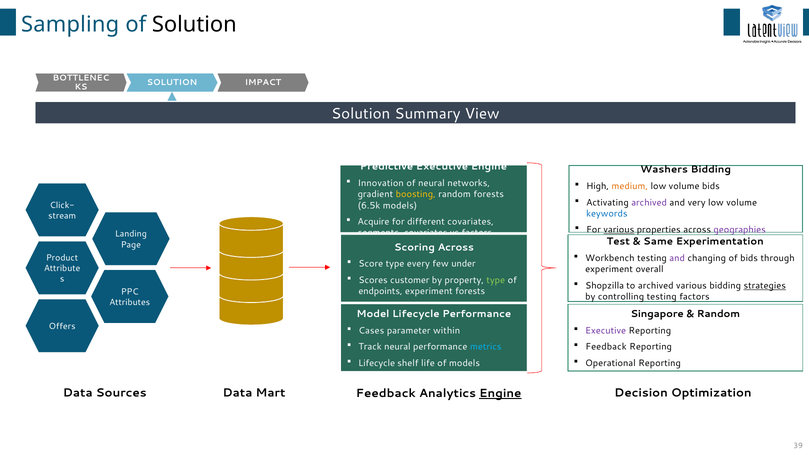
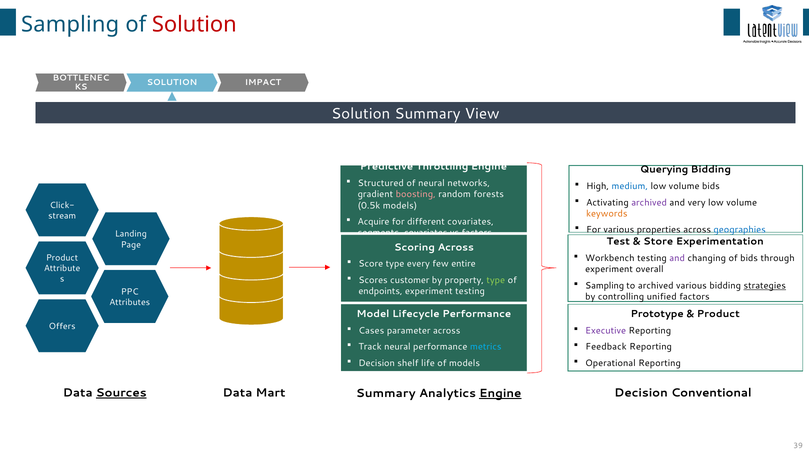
Solution at (194, 24) colour: black -> red
Predictive Executive: Executive -> Throttling
Washers: Washers -> Querying
Innovation: Innovation -> Structured
medium colour: orange -> blue
boosting colour: yellow -> pink
6.5k: 6.5k -> 0.5k
keywords colour: blue -> orange
various at (619, 230) underline: present -> none
geographies colour: purple -> blue
Same: Same -> Store
under: under -> entire
Shopzilla at (605, 286): Shopzilla -> Sampling
experiment forests: forests -> testing
controlling testing: testing -> unified
Singapore: Singapore -> Prototype
Random at (718, 314): Random -> Product
parameter within: within -> across
Lifecycle at (377, 363): Lifecycle -> Decision
Sources underline: none -> present
Mart Feedback: Feedback -> Summary
Optimization: Optimization -> Conventional
